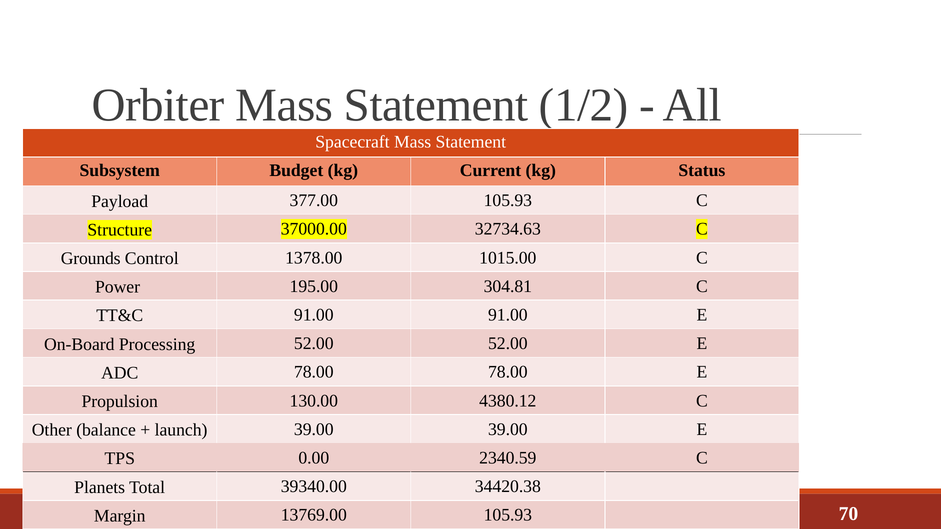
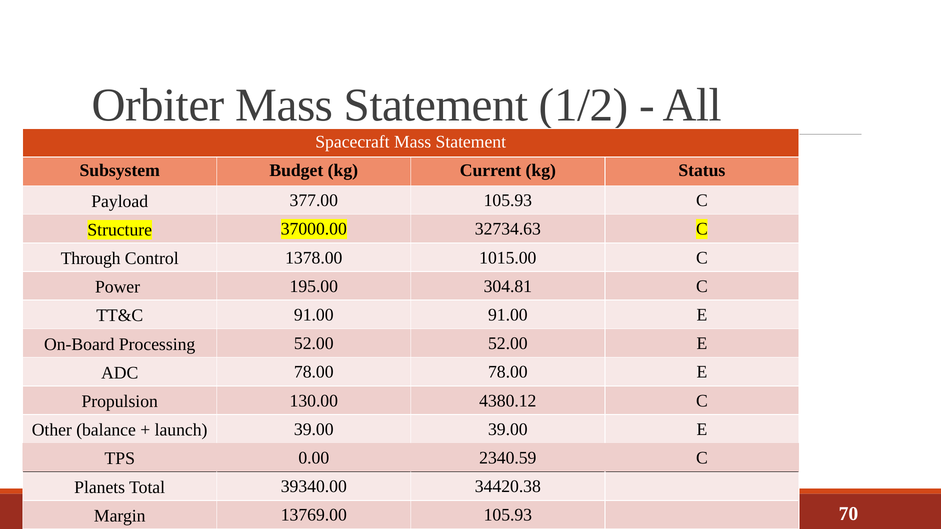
Grounds: Grounds -> Through
